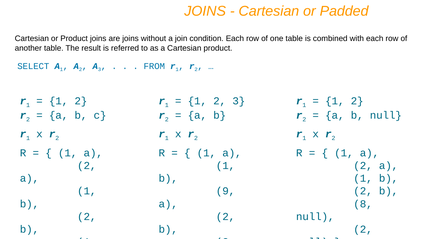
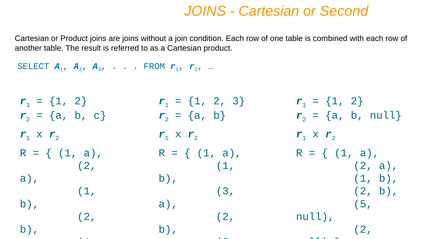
Padded: Padded -> Second
9 at (226, 191): 9 -> 3
8: 8 -> 5
